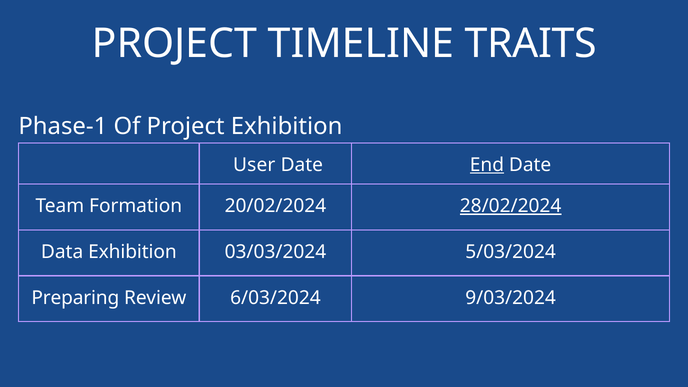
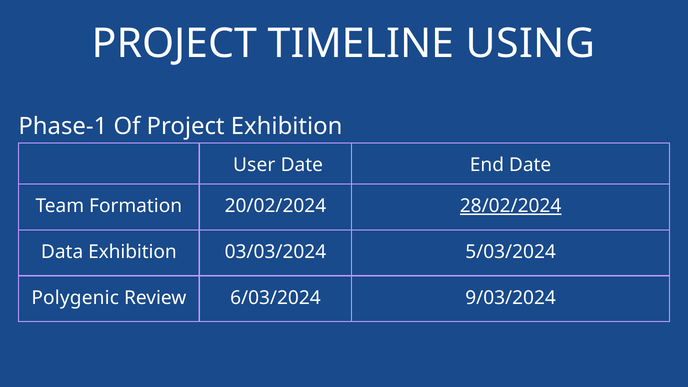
TRAITS: TRAITS -> USING
End underline: present -> none
Preparing: Preparing -> Polygenic
